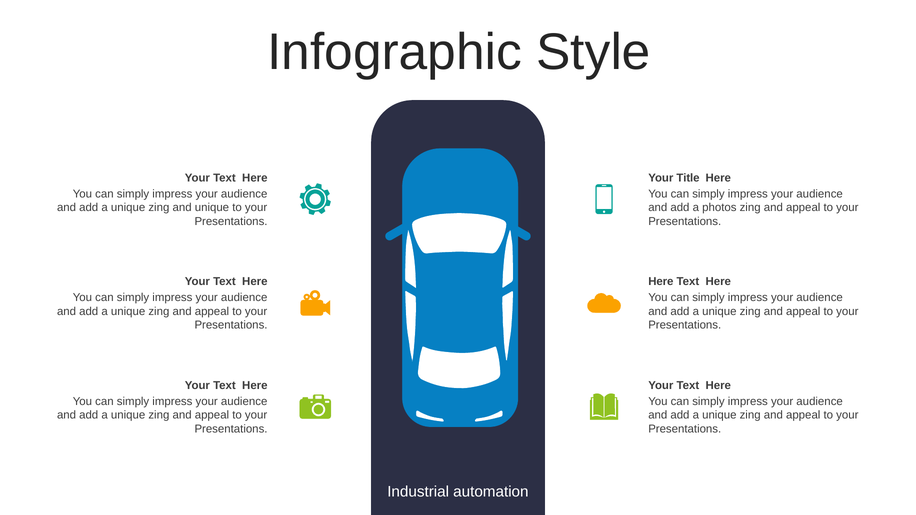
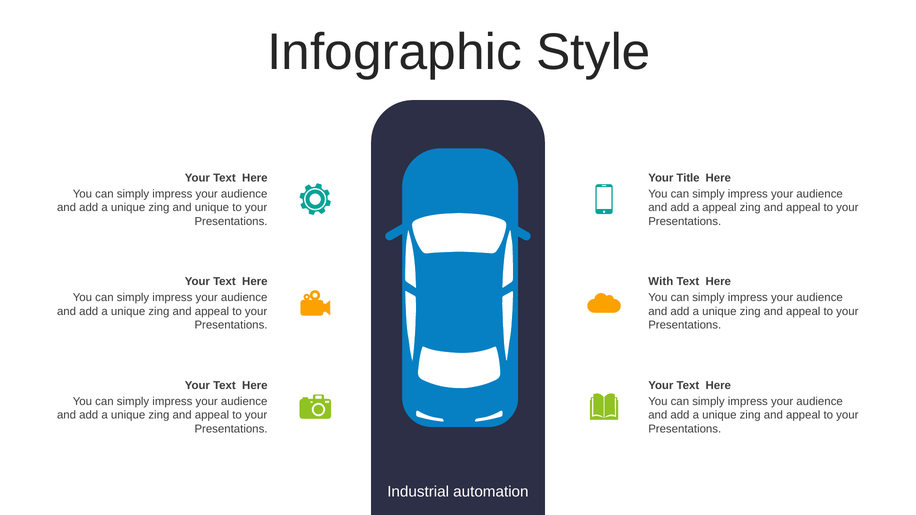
a photos: photos -> appeal
Here at (661, 282): Here -> With
